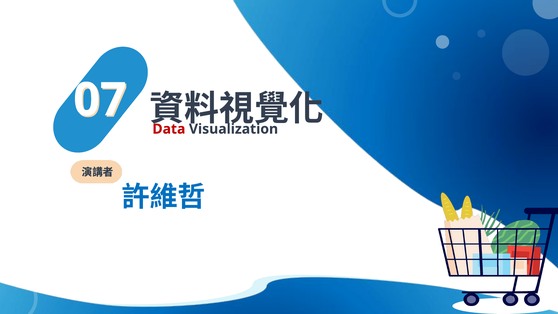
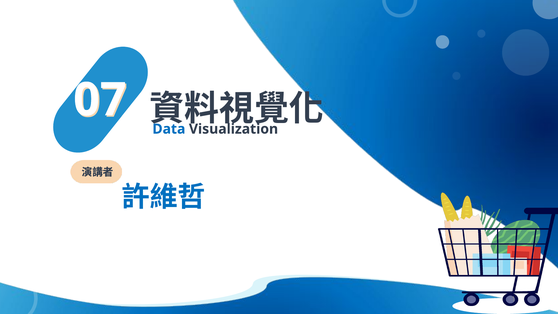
Data colour: red -> blue
